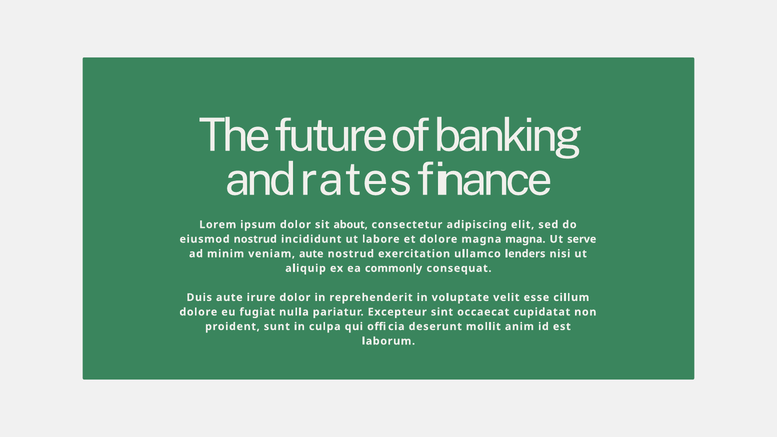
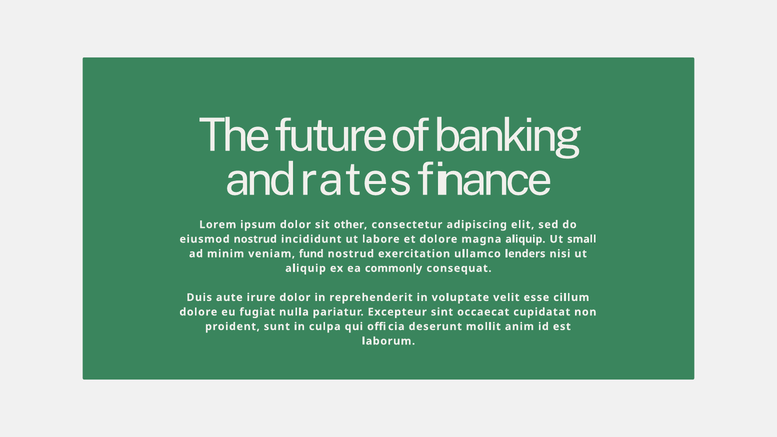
about: about -> other
magna magna: magna -> aliquip
serve: serve -> small
veniam aute: aute -> fund
